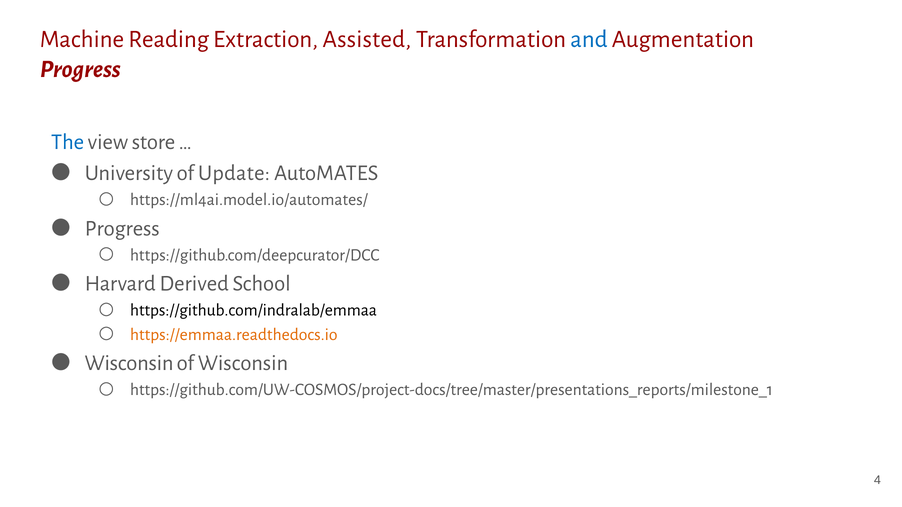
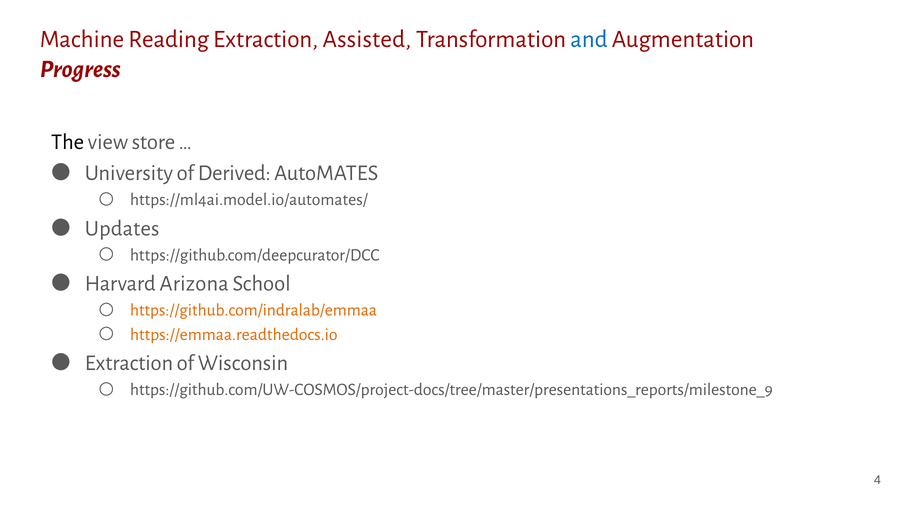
The colour: blue -> black
Update: Update -> Derived
Progress at (122, 228): Progress -> Updates
Derived: Derived -> Arizona
https://github.com/indralab/emmaa colour: black -> orange
Wisconsin at (129, 363): Wisconsin -> Extraction
https://github.com/UW-COSMOS/project-docs/tree/master/presentations_reports/milestone_1: https://github.com/UW-COSMOS/project-docs/tree/master/presentations_reports/milestone_1 -> https://github.com/UW-COSMOS/project-docs/tree/master/presentations_reports/milestone_9
